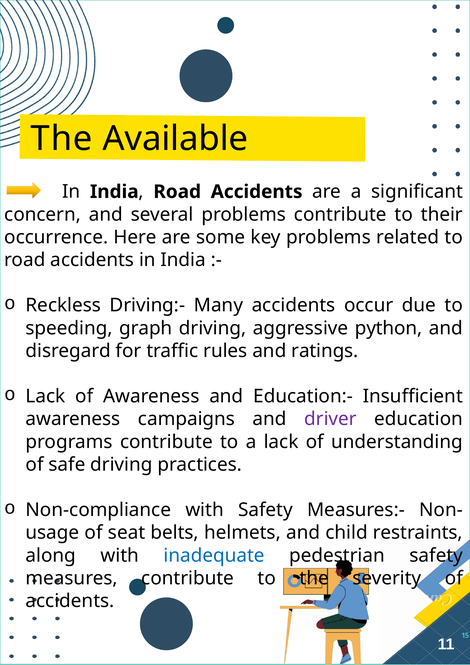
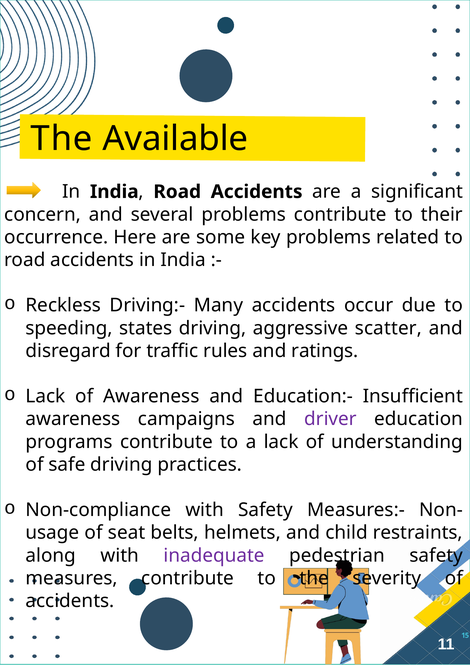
graph: graph -> states
python: python -> scatter
inadequate colour: blue -> purple
